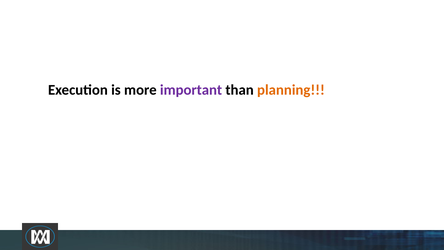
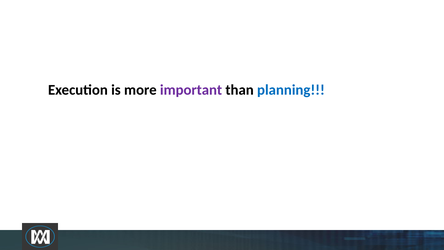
planning colour: orange -> blue
